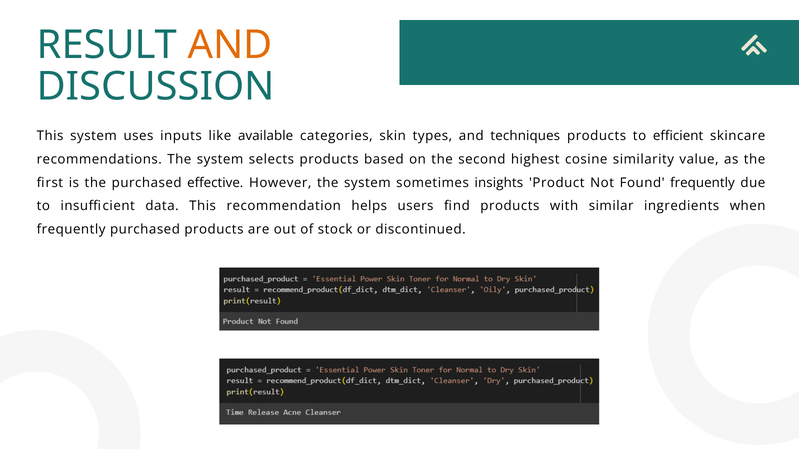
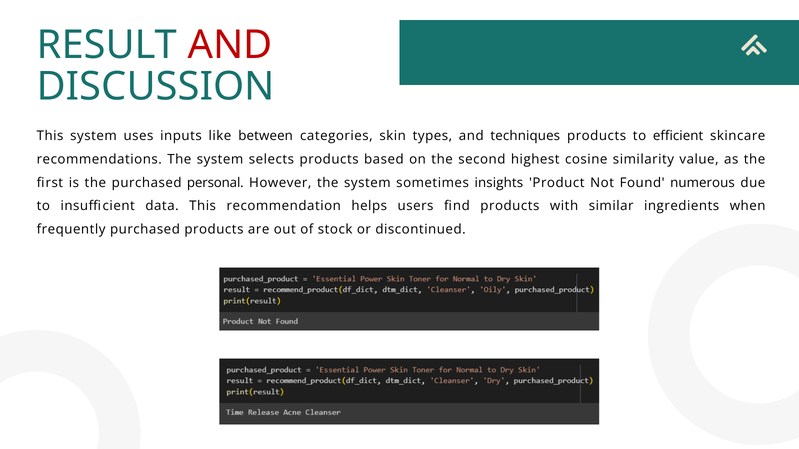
AND at (230, 45) colour: orange -> red
available: available -> between
effective: effective -> personal
Found frequently: frequently -> numerous
